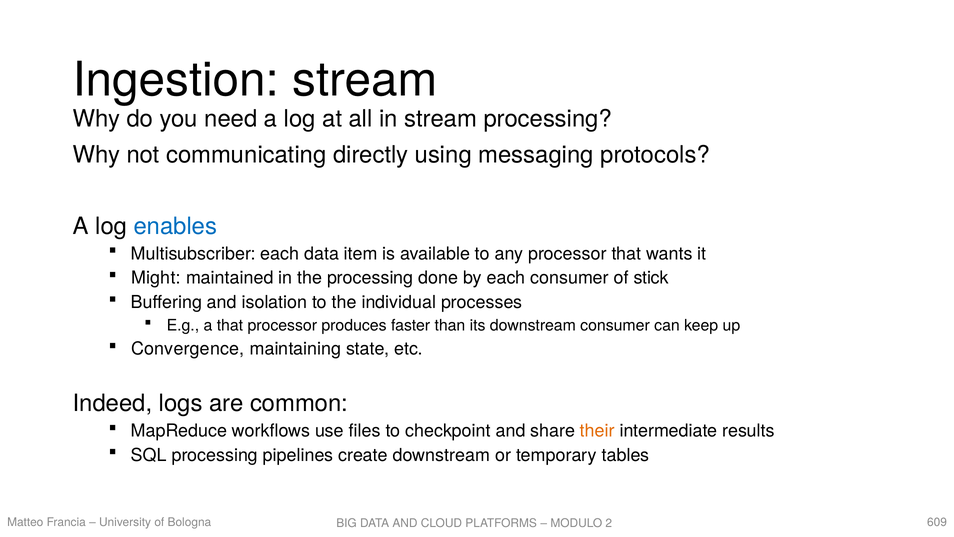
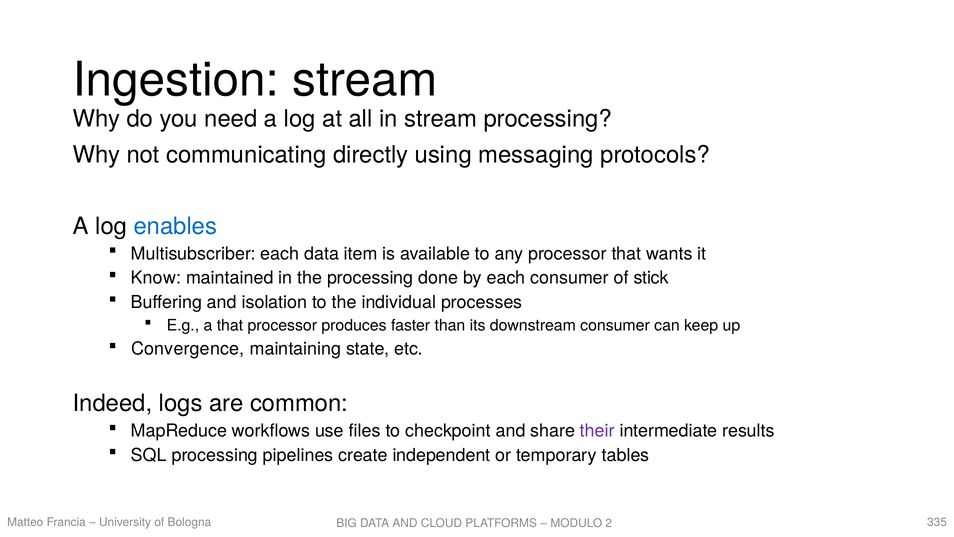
Might: Might -> Know
their colour: orange -> purple
create downstream: downstream -> independent
609: 609 -> 335
